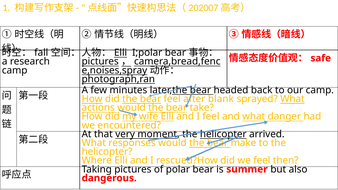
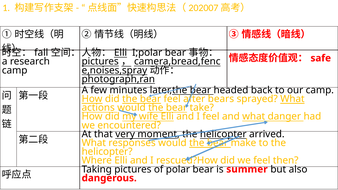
blank: blank -> bears
